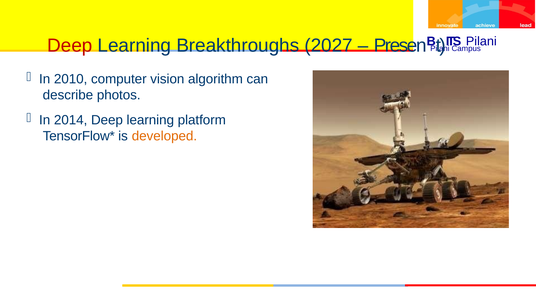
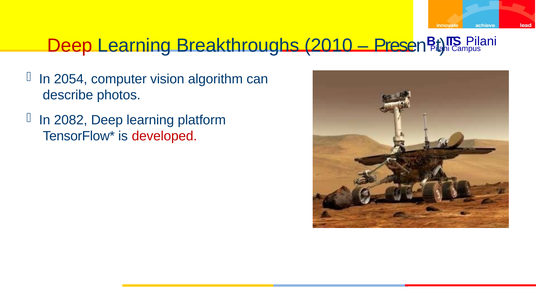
2027: 2027 -> 2010
2010: 2010 -> 2054
2014: 2014 -> 2082
developed colour: orange -> red
